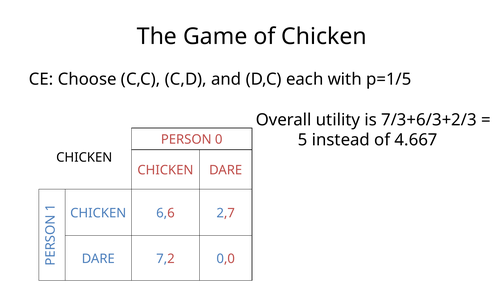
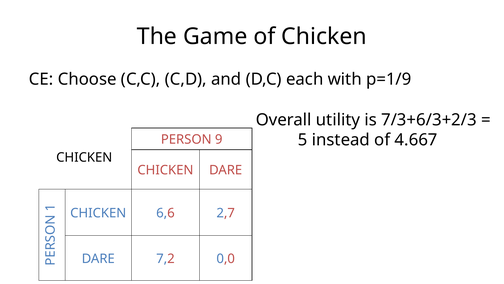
p=1/5: p=1/5 -> p=1/9
0: 0 -> 9
